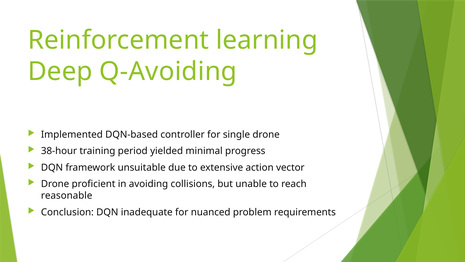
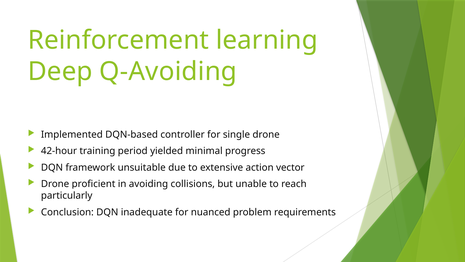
38-hour: 38-hour -> 42-hour
reasonable: reasonable -> particularly
